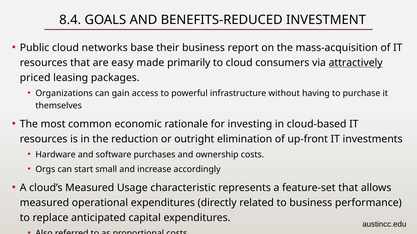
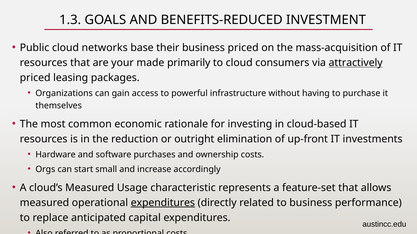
8.4: 8.4 -> 1.3
business report: report -> priced
easy: easy -> your
expenditures at (163, 203) underline: none -> present
